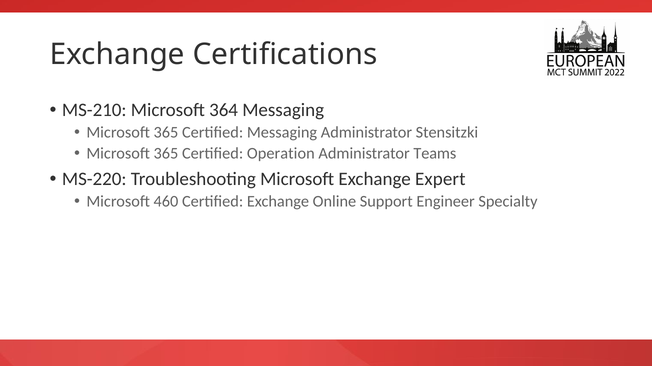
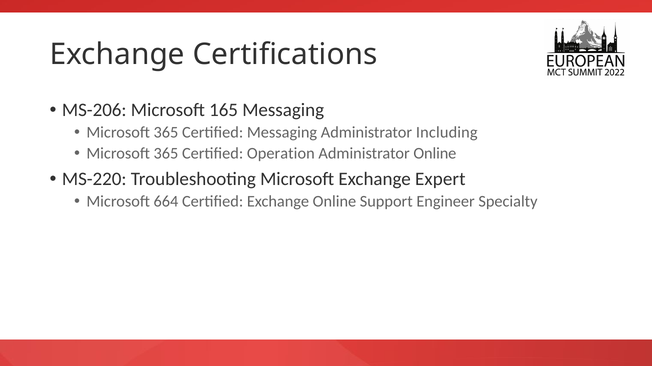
MS-210: MS-210 -> MS-206
364: 364 -> 165
Stensitzki: Stensitzki -> Including
Administrator Teams: Teams -> Online
460: 460 -> 664
